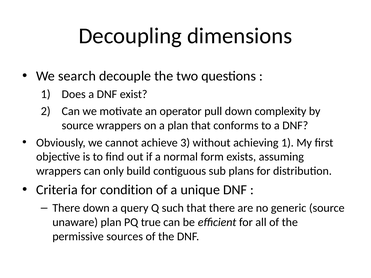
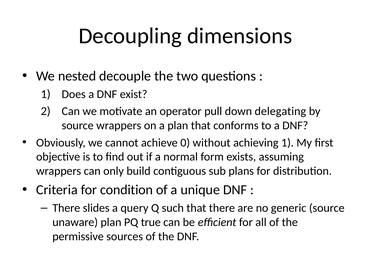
search: search -> nested
complexity: complexity -> delegating
3: 3 -> 0
There down: down -> slides
